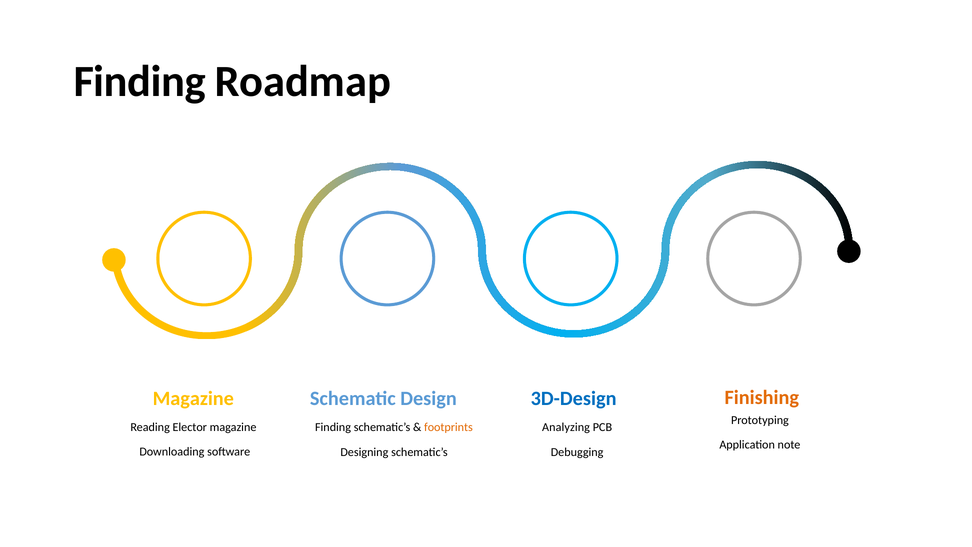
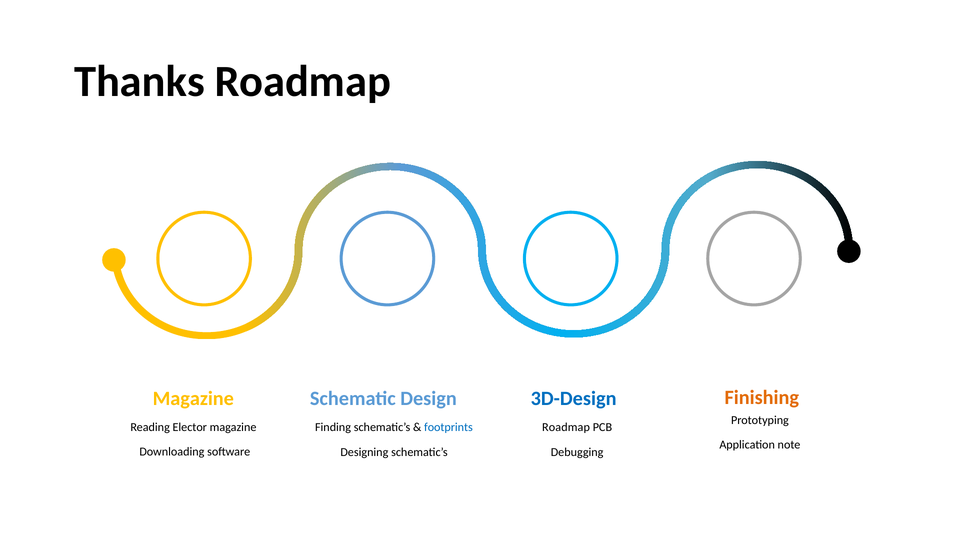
Finding at (140, 82): Finding -> Thanks
footprints colour: orange -> blue
Analyzing at (566, 427): Analyzing -> Roadmap
